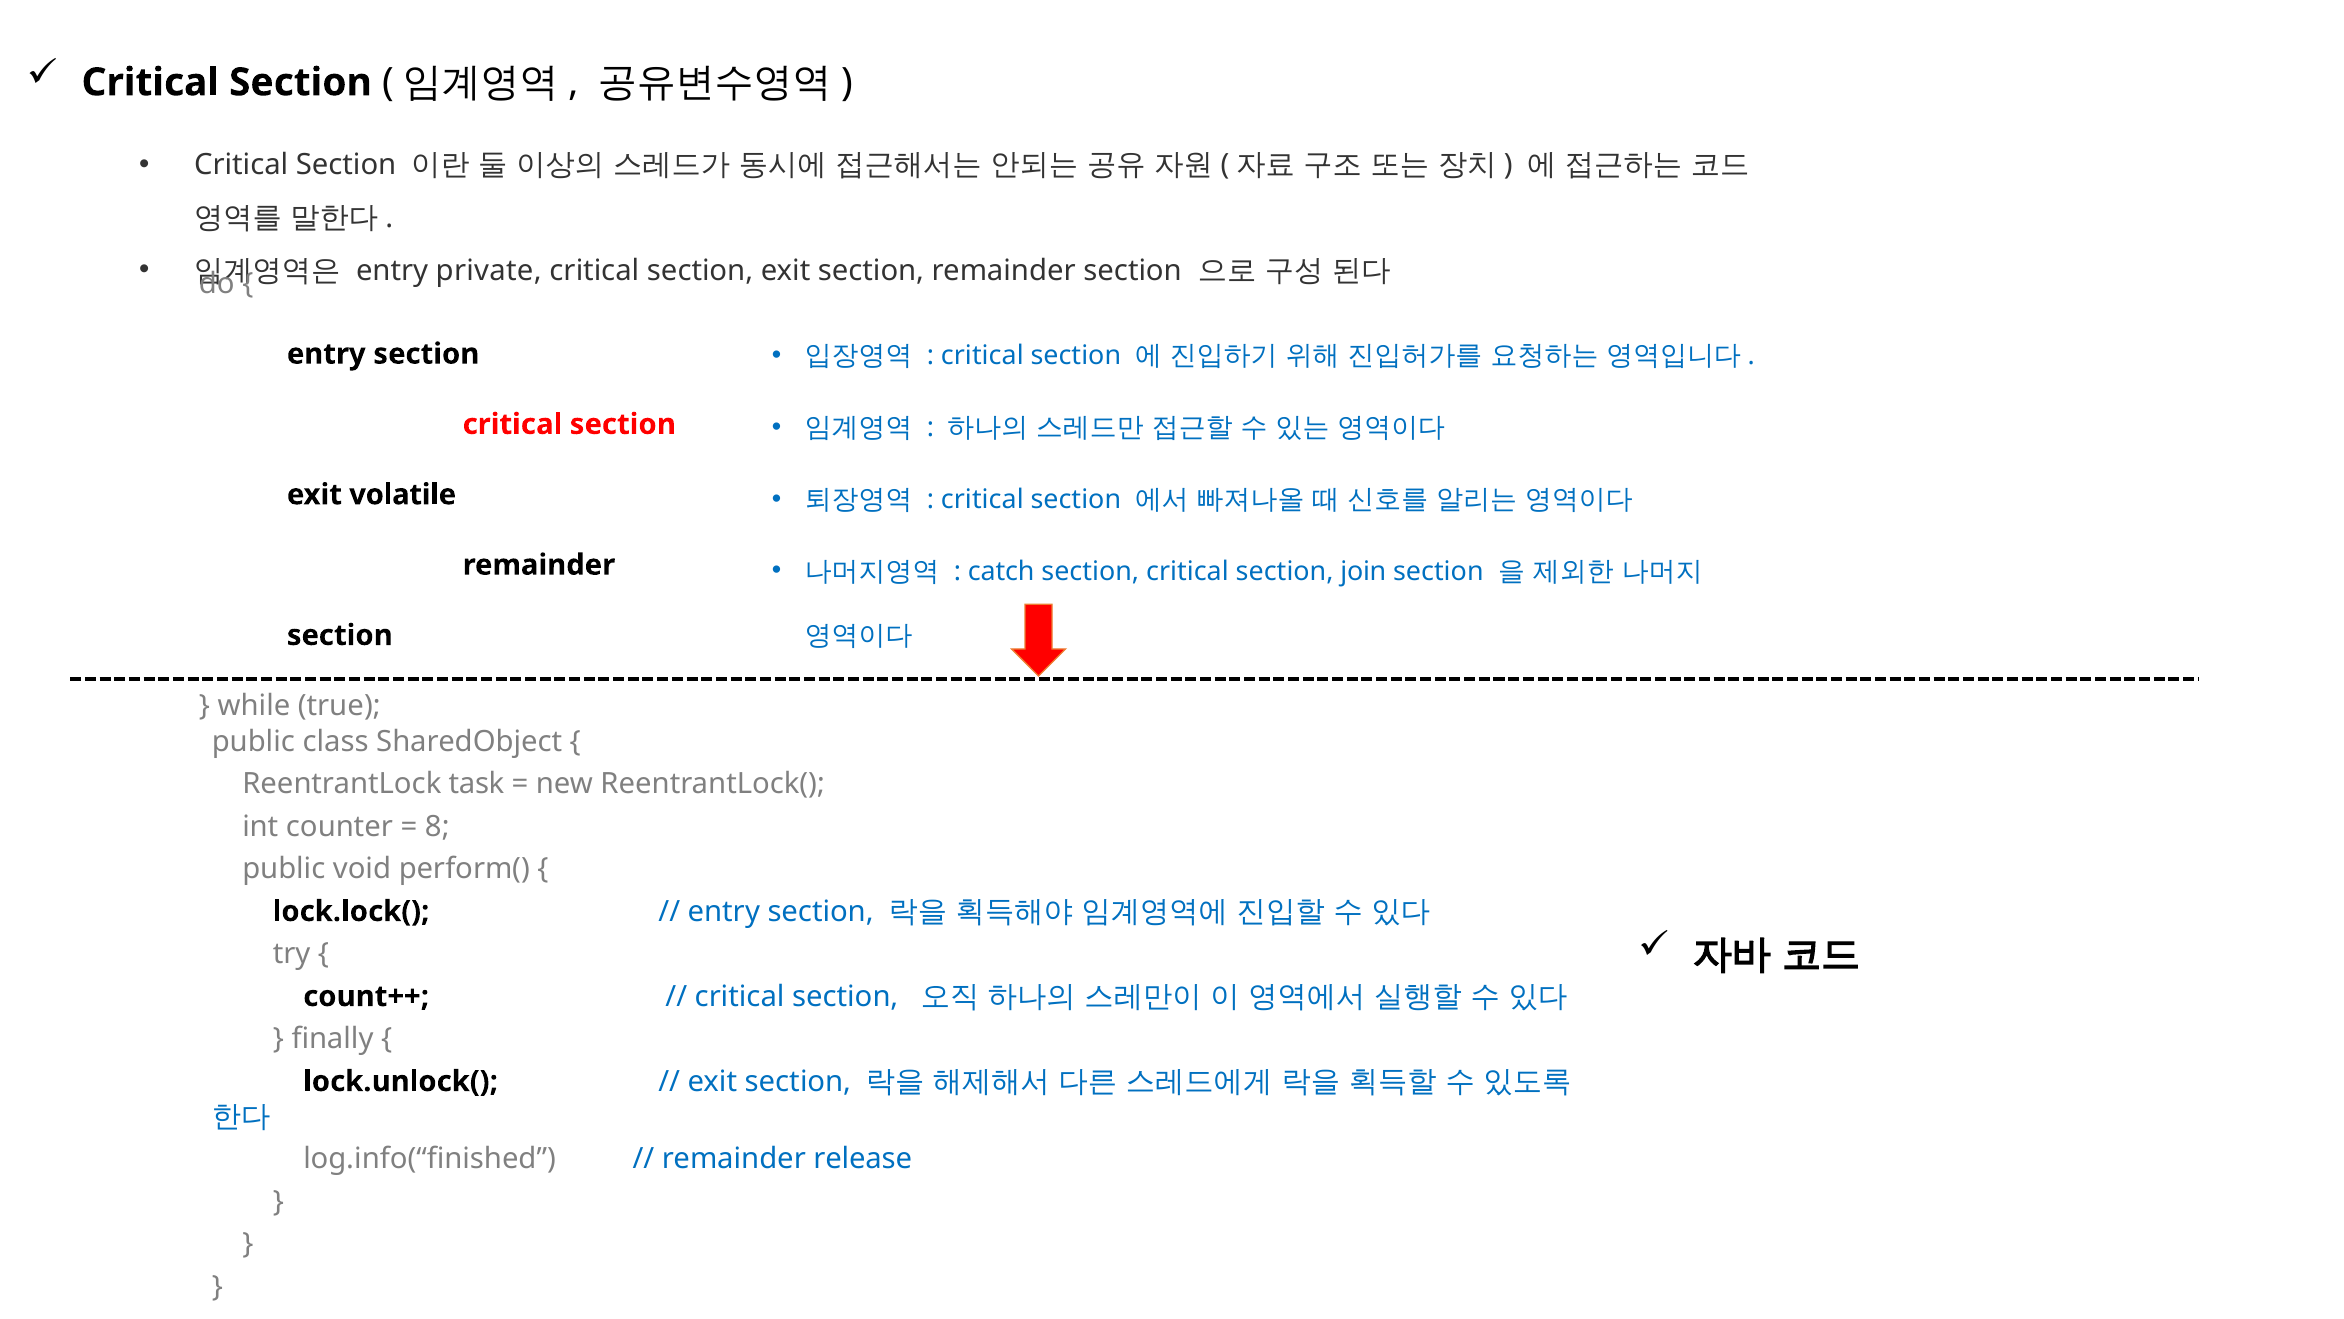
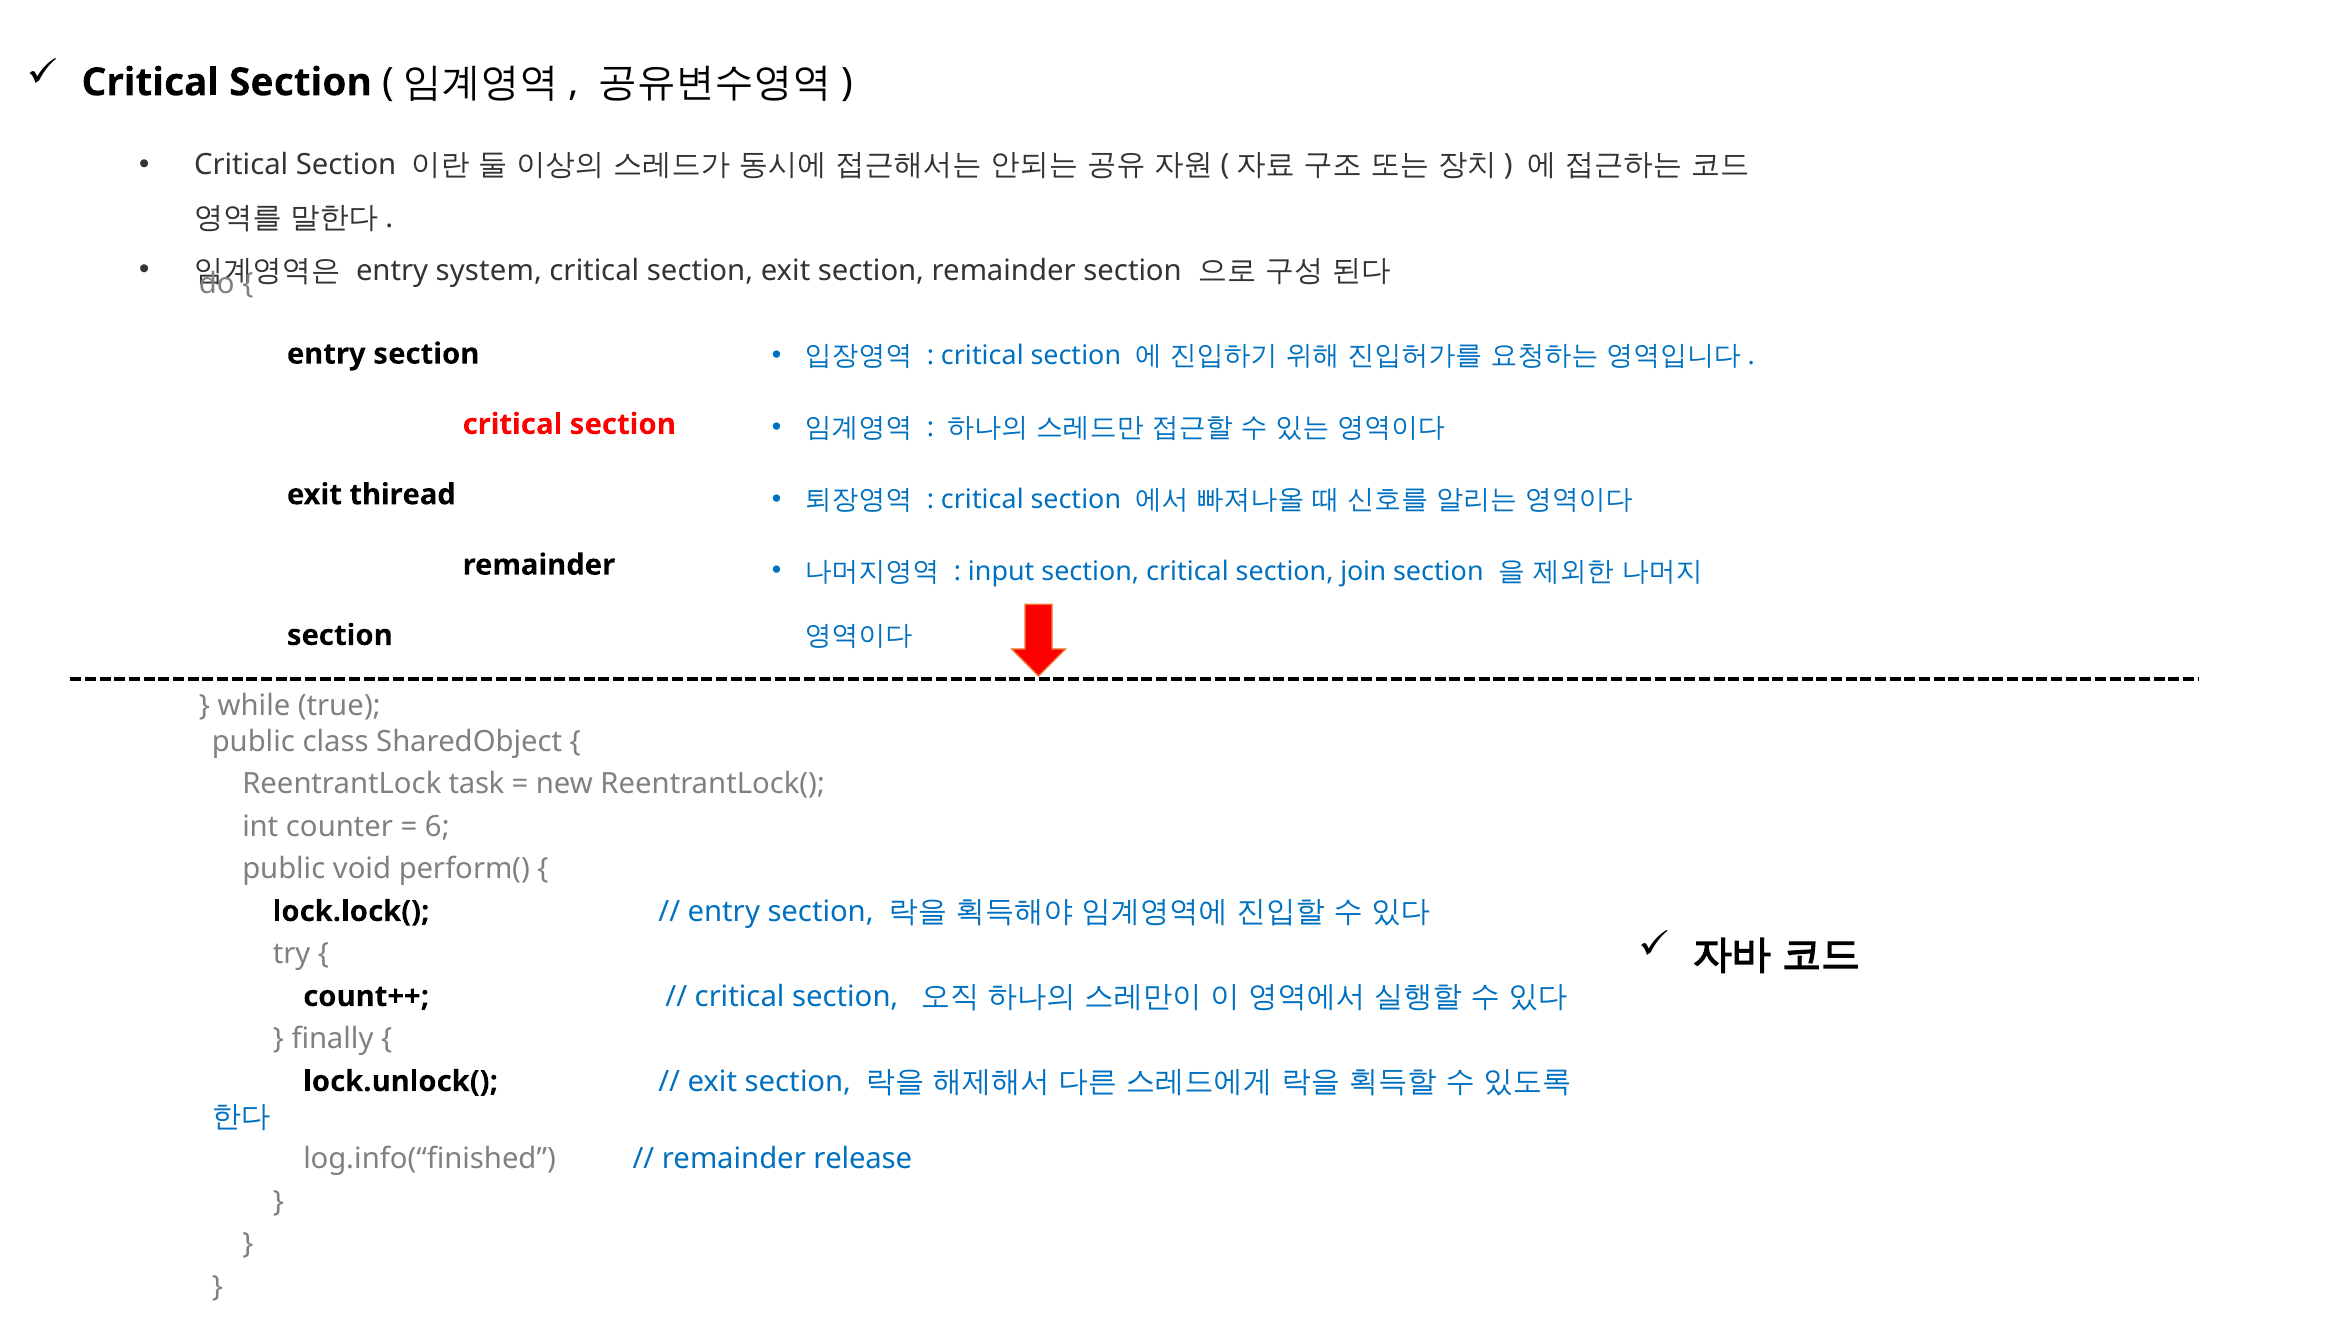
private: private -> system
volatile: volatile -> thiread
catch: catch -> input
8: 8 -> 6
